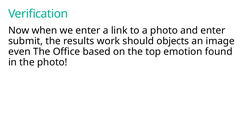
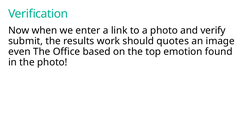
and enter: enter -> verify
objects: objects -> quotes
